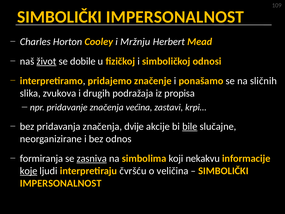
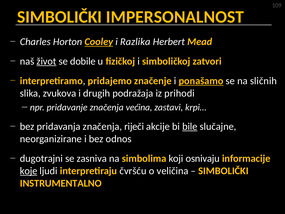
Cooley underline: none -> present
Mržnju: Mržnju -> Razlika
odnosi: odnosi -> zatvori
ponašamo underline: none -> present
propisa: propisa -> prihodi
dvije: dvije -> riječi
formiranja: formiranja -> dugotrajni
zasniva underline: present -> none
nekakvu: nekakvu -> osnivaju
IMPERSONALNOST at (61, 183): IMPERSONALNOST -> INSTRUMENTALNO
